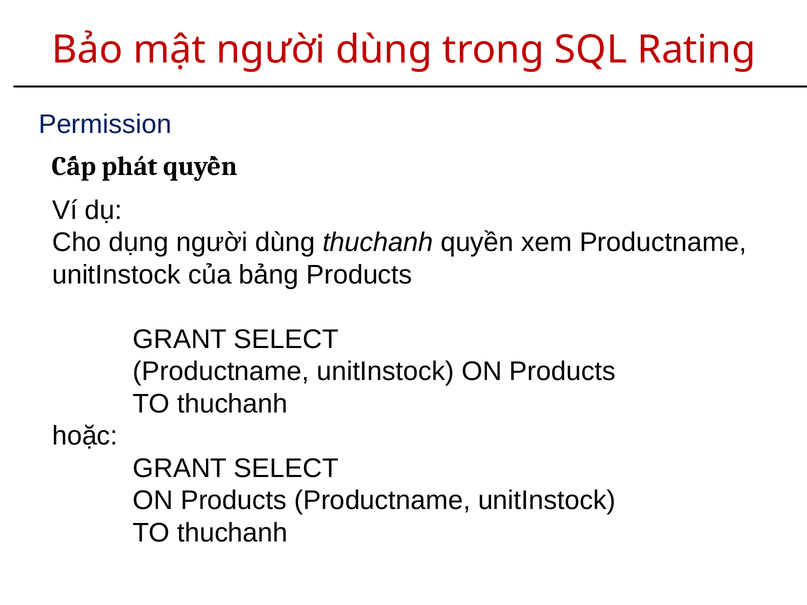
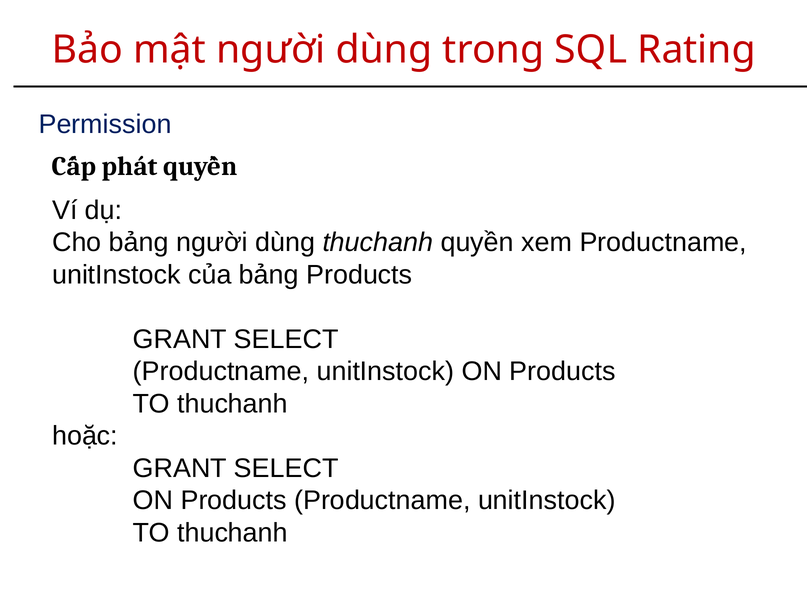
Cho dụng: dụng -> bảng
